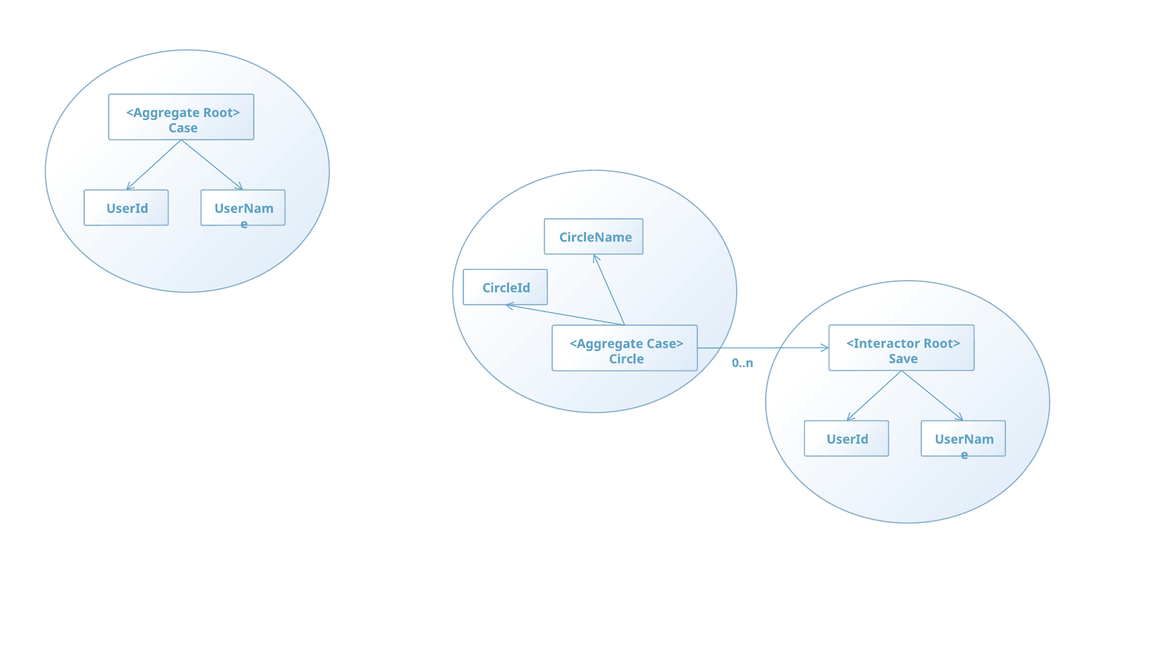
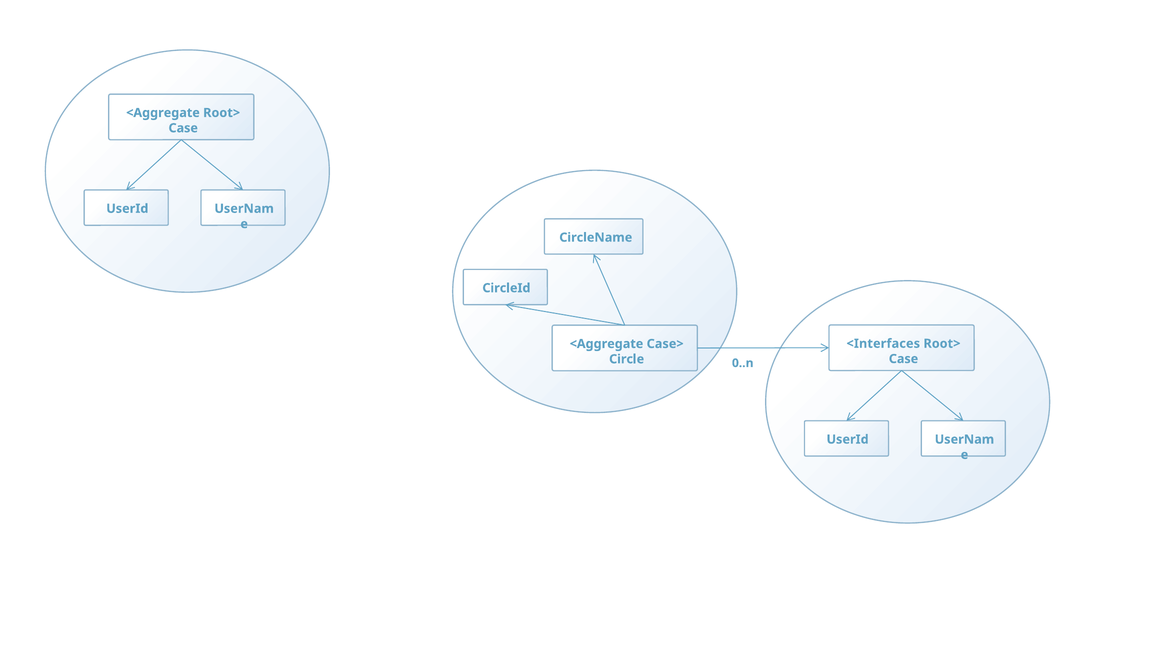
<Interactor: <Interactor -> <Interfaces
Save at (903, 359): Save -> Case
